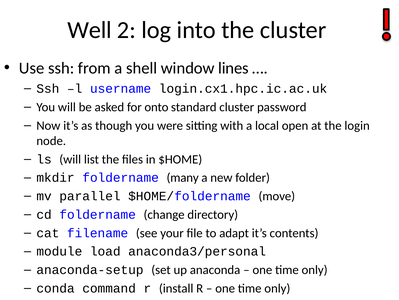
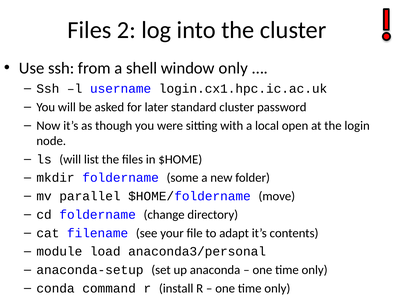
Well at (90, 30): Well -> Files
window lines: lines -> only
onto: onto -> later
many: many -> some
